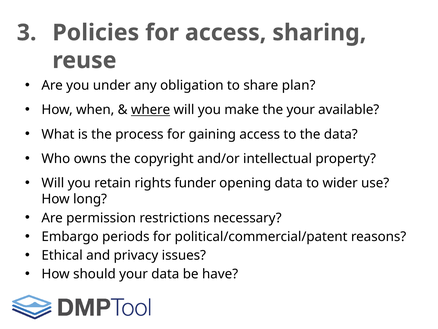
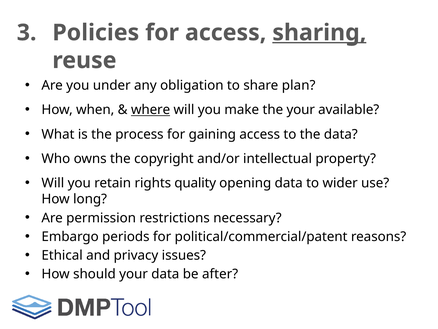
sharing underline: none -> present
funder: funder -> quality
have: have -> after
